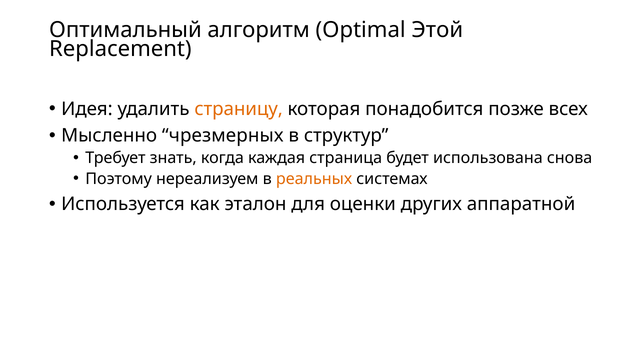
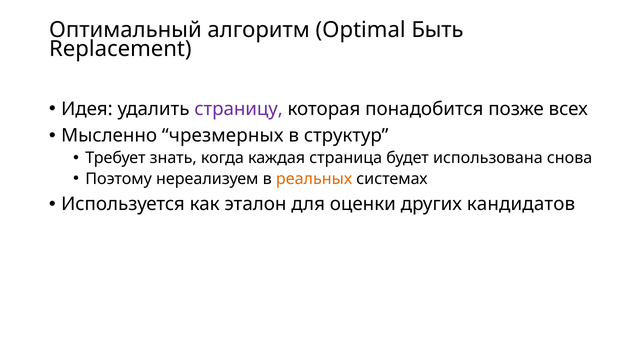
Этой: Этой -> Быть
страницу colour: orange -> purple
аппаратной: аппаратной -> кандидатов
